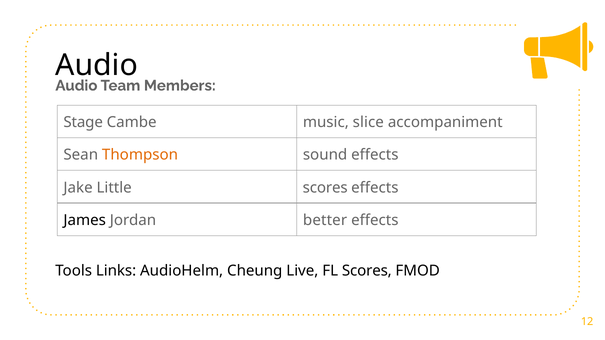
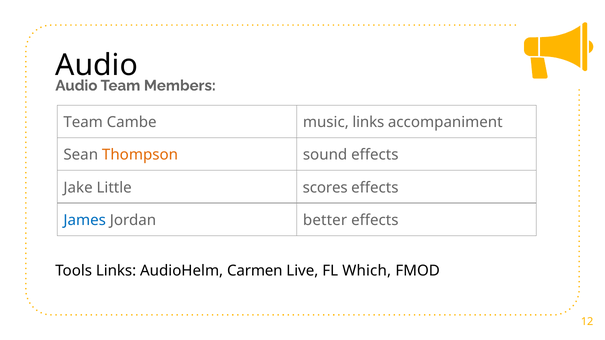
Stage at (83, 122): Stage -> Team
music slice: slice -> links
James colour: black -> blue
Cheung: Cheung -> Carmen
FL Scores: Scores -> Which
